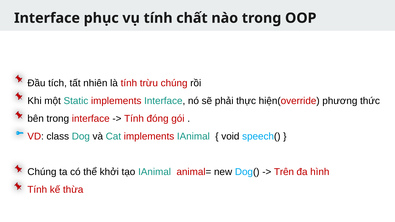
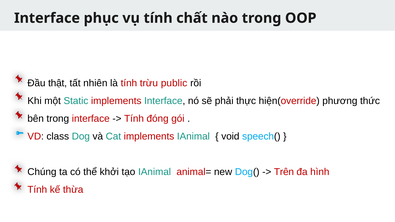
tích: tích -> thật
trừu chúng: chúng -> public
